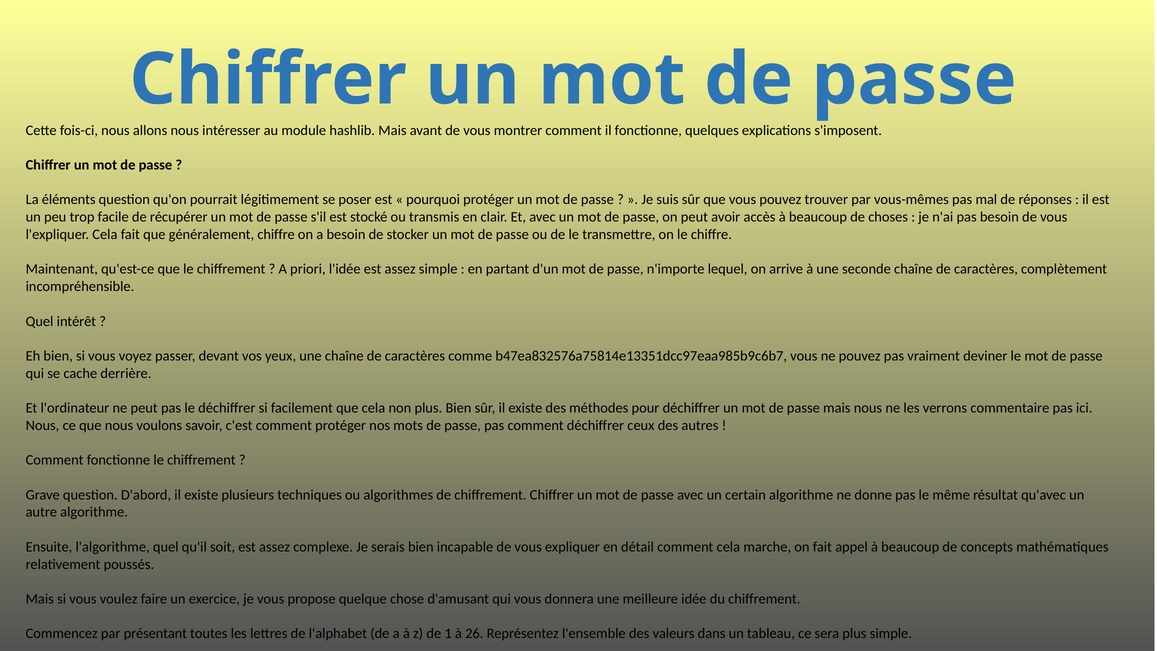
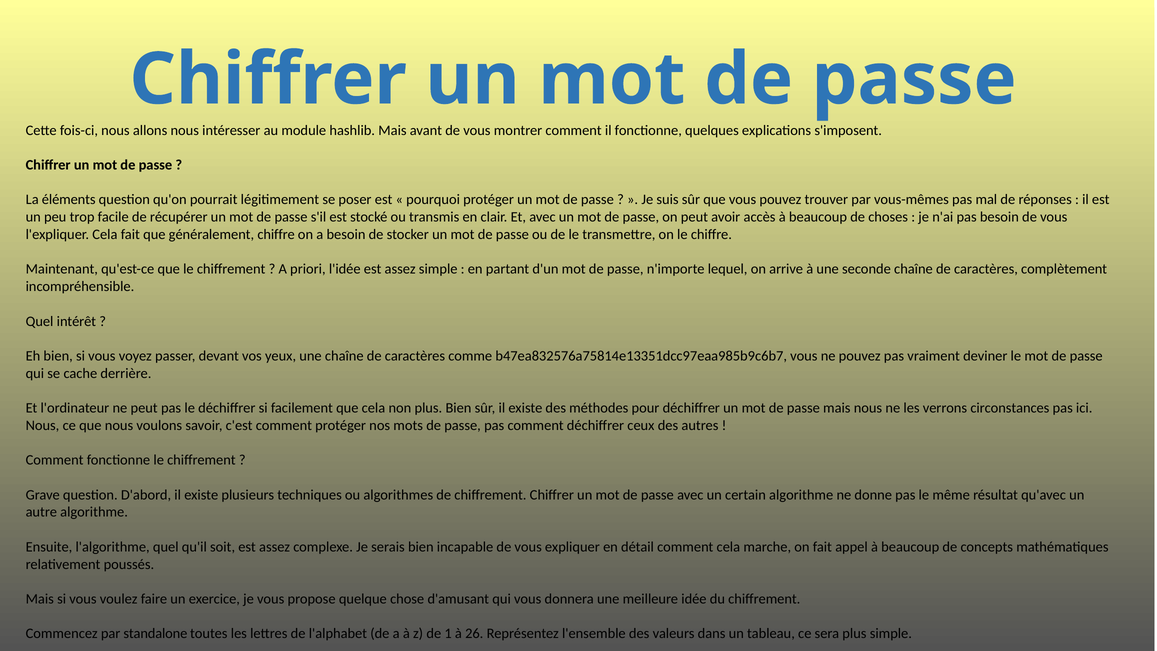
commentaire: commentaire -> circonstances
présentant: présentant -> standalone
